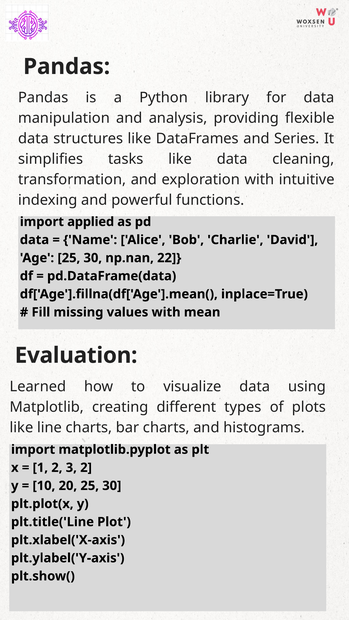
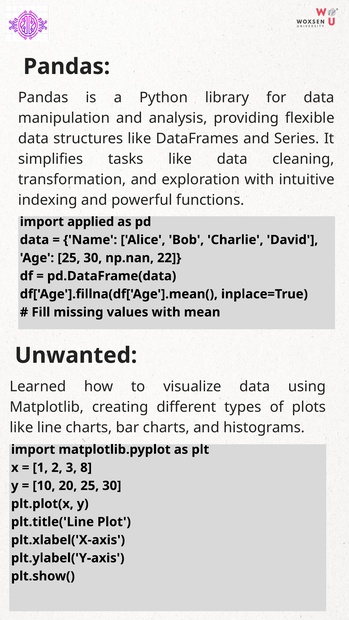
Evaluation: Evaluation -> Unwanted
3 2: 2 -> 8
